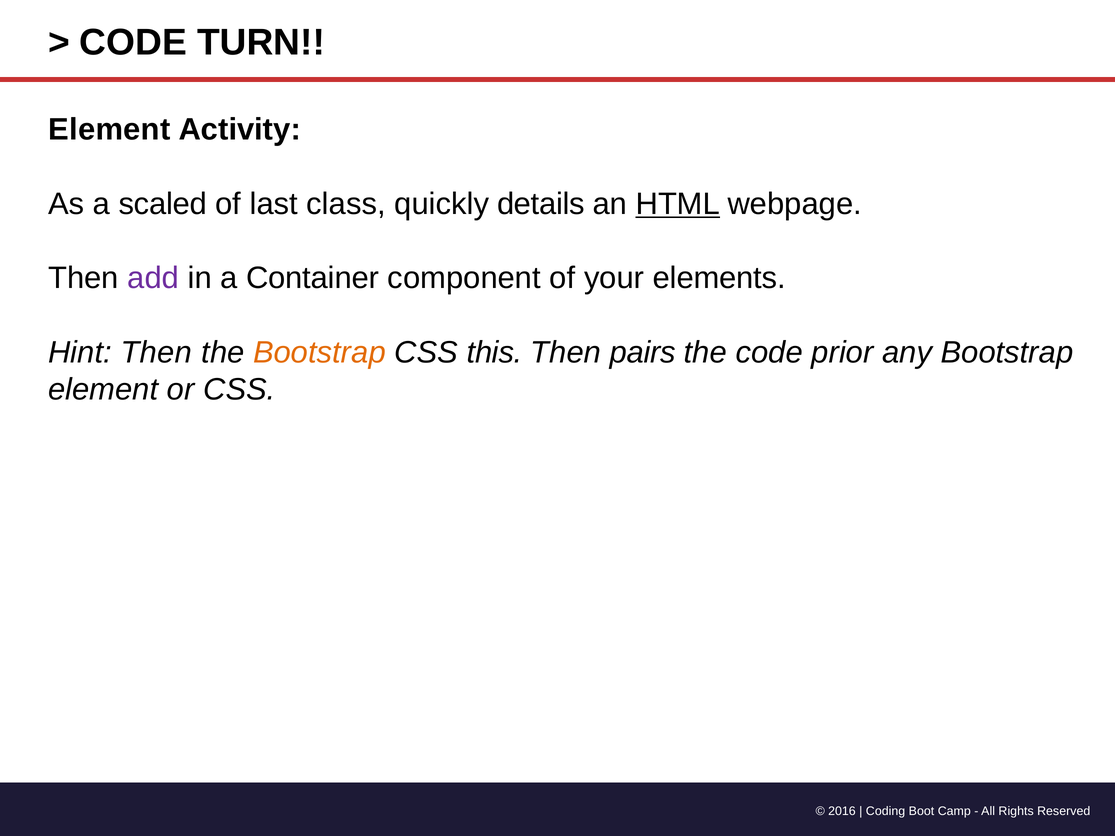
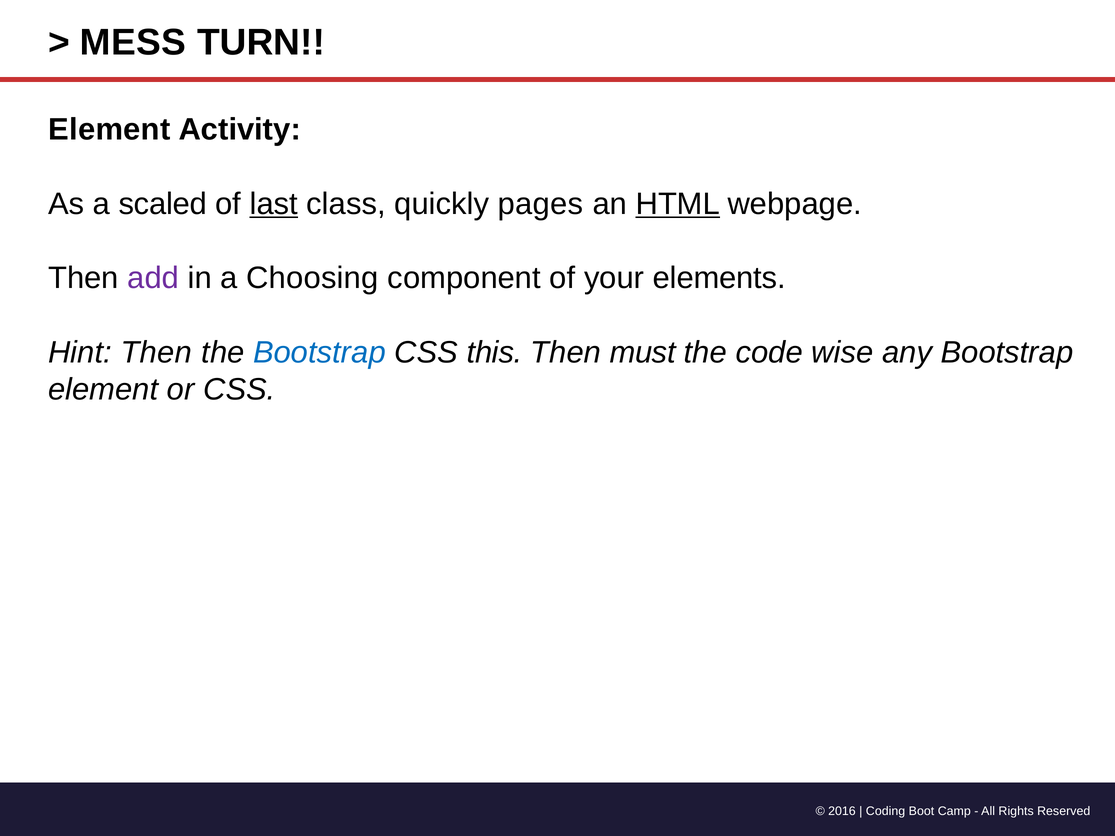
CODE at (133, 42): CODE -> MESS
last underline: none -> present
details: details -> pages
Container: Container -> Choosing
Bootstrap at (319, 353) colour: orange -> blue
pairs: pairs -> must
prior: prior -> wise
